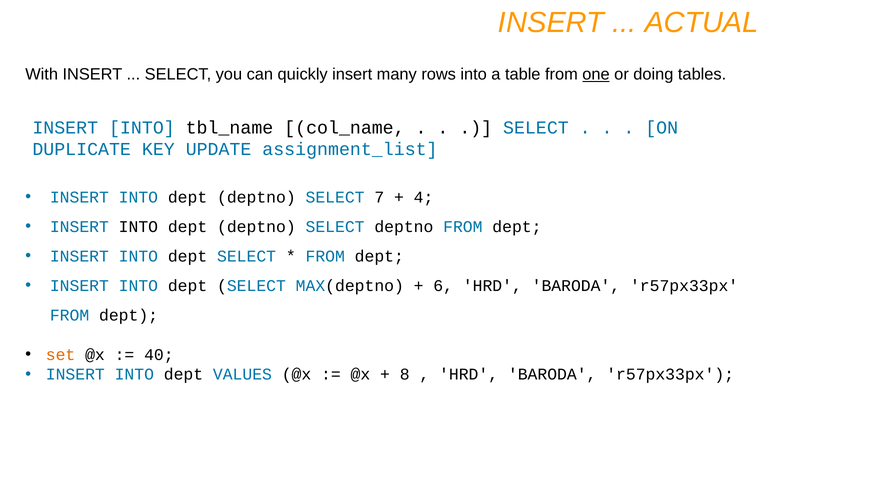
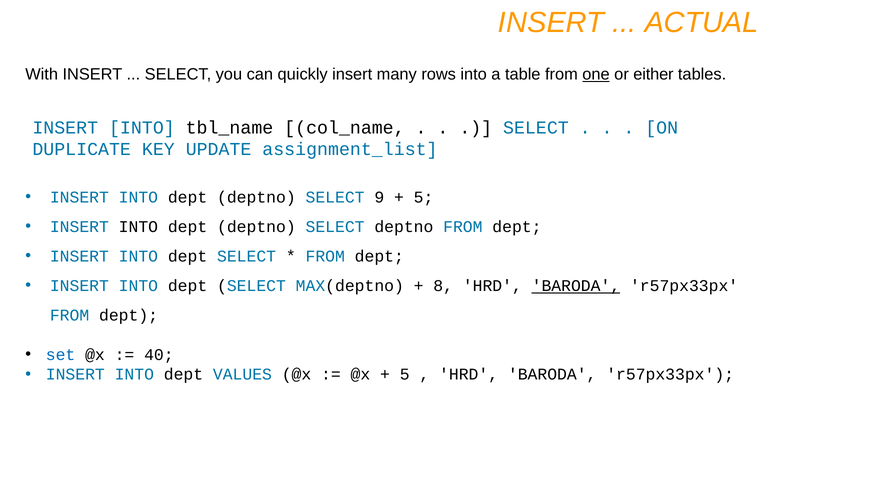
doing: doing -> either
7: 7 -> 9
4 at (424, 197): 4 -> 5
6: 6 -> 8
BARODA at (576, 286) underline: none -> present
set colour: orange -> blue
8 at (405, 374): 8 -> 5
